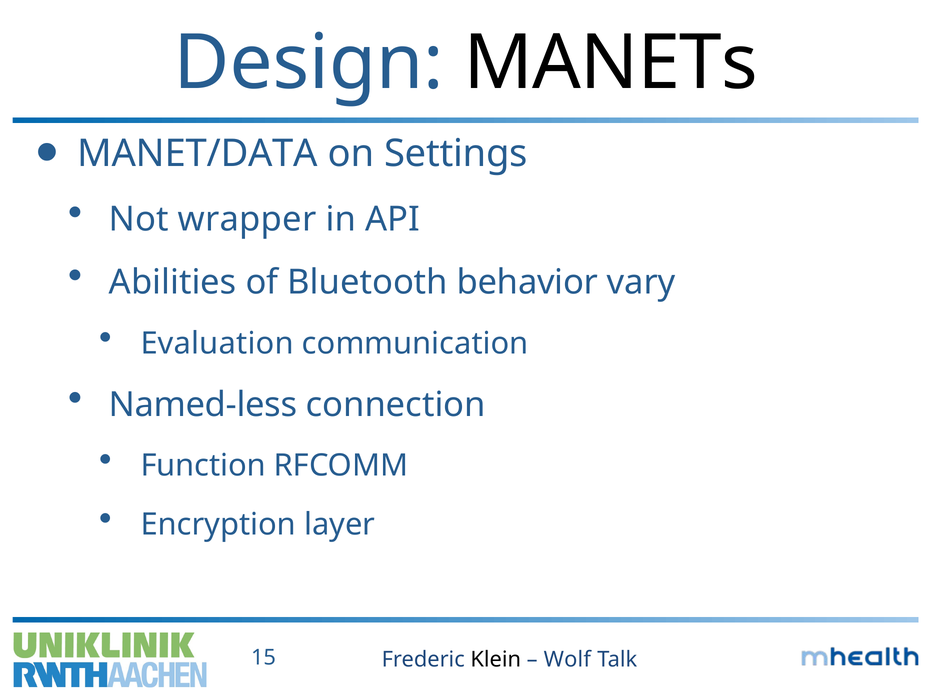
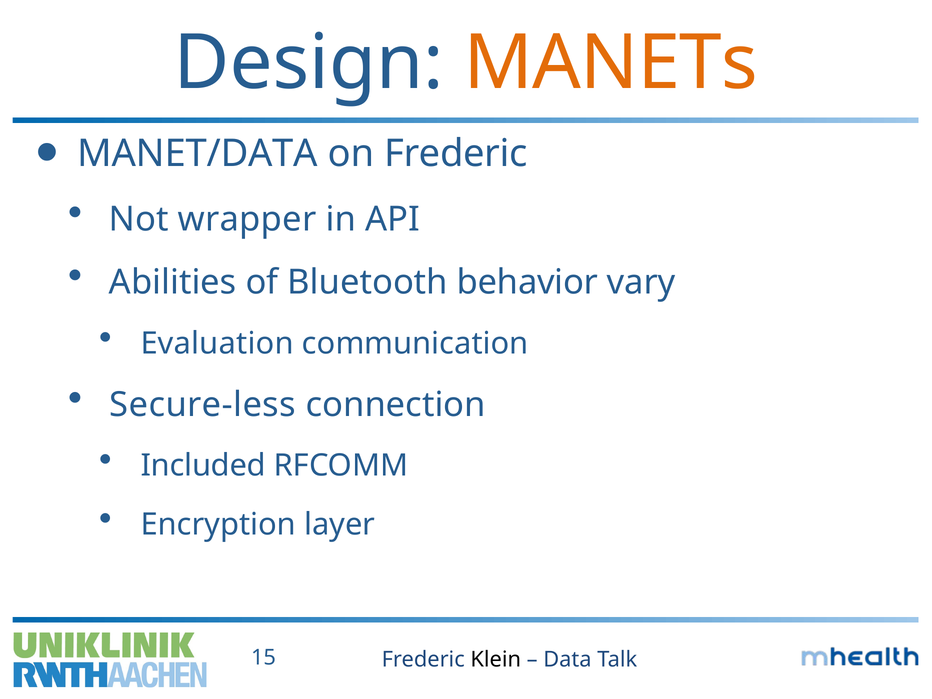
MANETs colour: black -> orange
on Settings: Settings -> Frederic
Named-less: Named-less -> Secure-less
Function: Function -> Included
Wolf: Wolf -> Data
